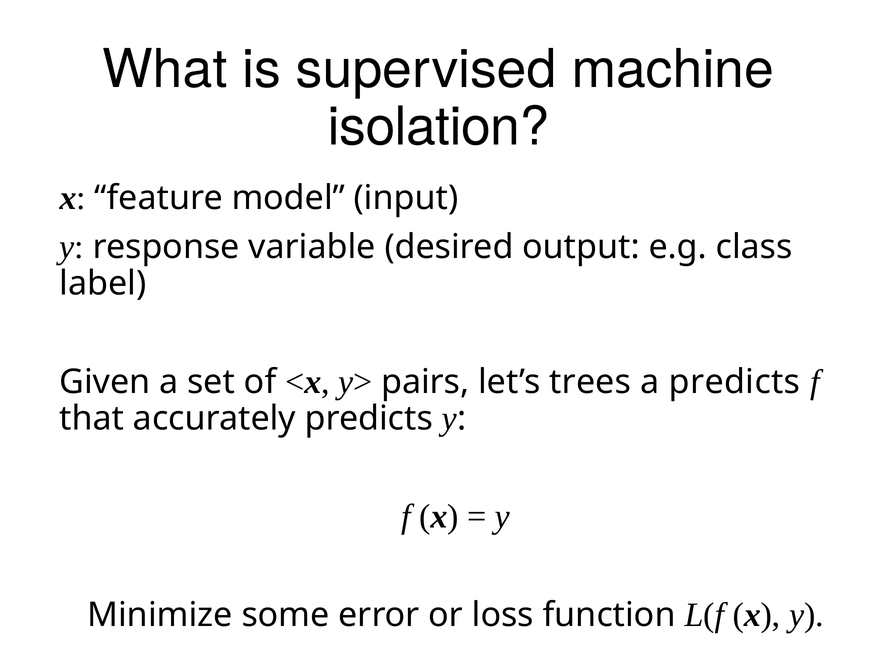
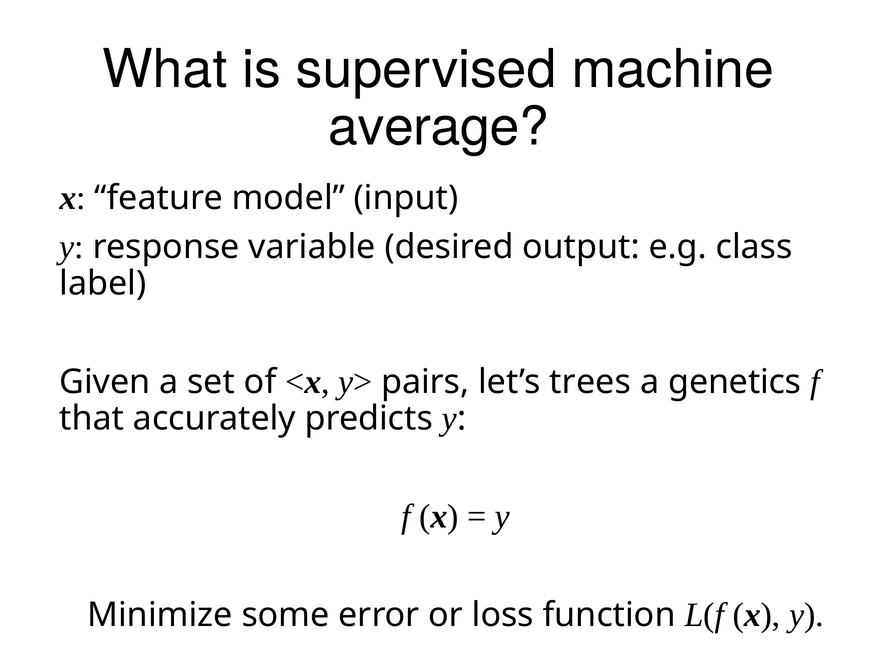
isolation: isolation -> average
a predicts: predicts -> genetics
